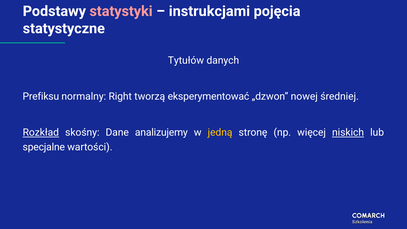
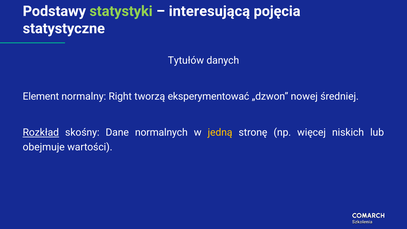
statystyki colour: pink -> light green
instrukcjami: instrukcjami -> interesującą
Prefiksu: Prefiksu -> Element
analizujemy: analizujemy -> normalnych
niskich underline: present -> none
specjalne: specjalne -> obejmuje
